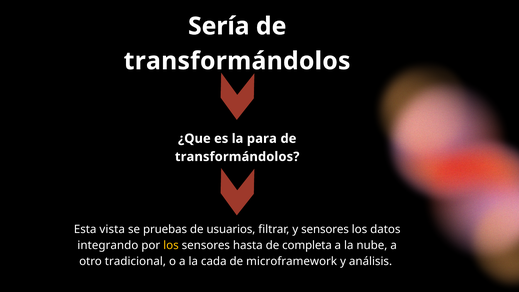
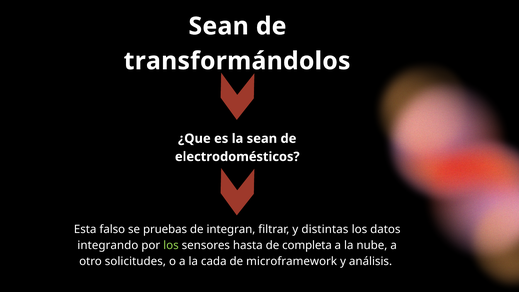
Sería at (219, 26): Sería -> Sean
la para: para -> sean
transformándolos at (237, 157): transformándolos -> electrodomésticos
vista: vista -> falso
usuarios: usuarios -> integran
y sensores: sensores -> distintas
los at (171, 245) colour: yellow -> light green
tradicional: tradicional -> solicitudes
